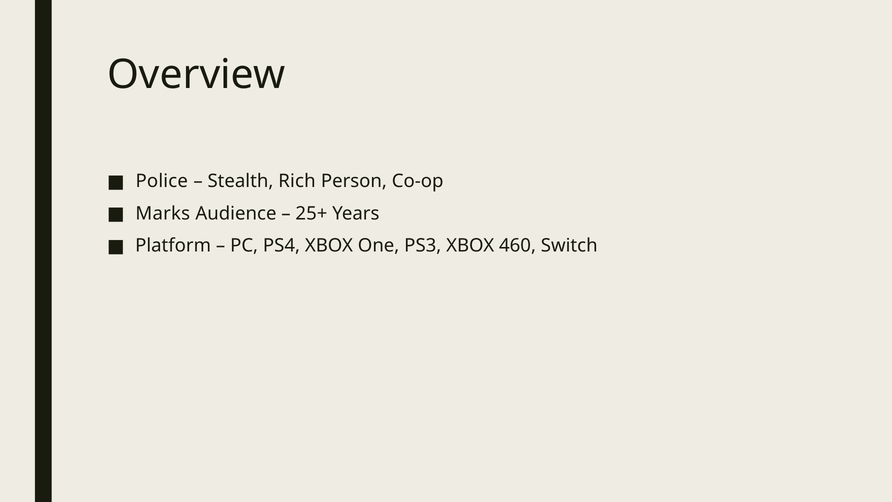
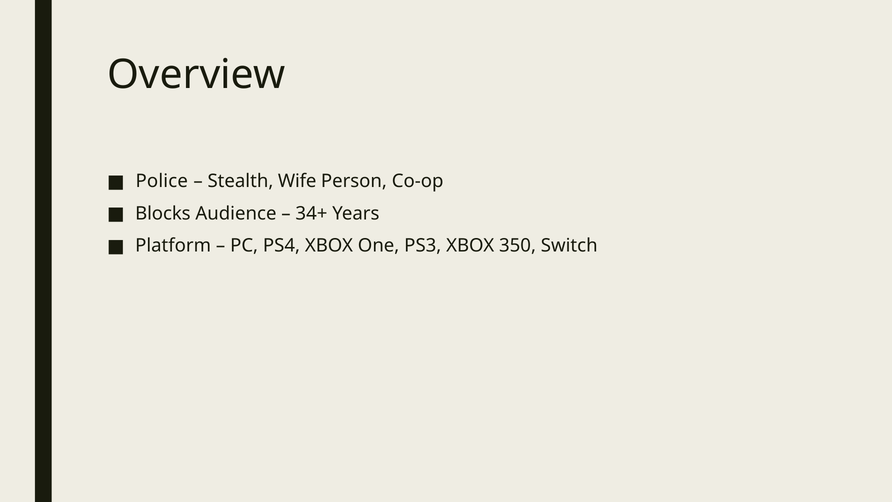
Rich: Rich -> Wife
Marks: Marks -> Blocks
25+: 25+ -> 34+
460: 460 -> 350
